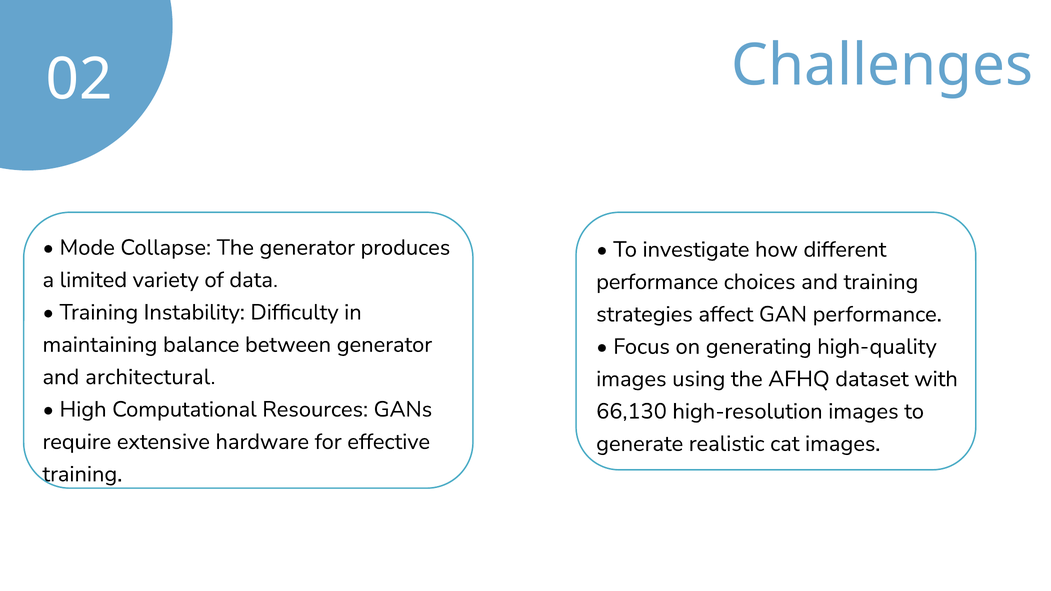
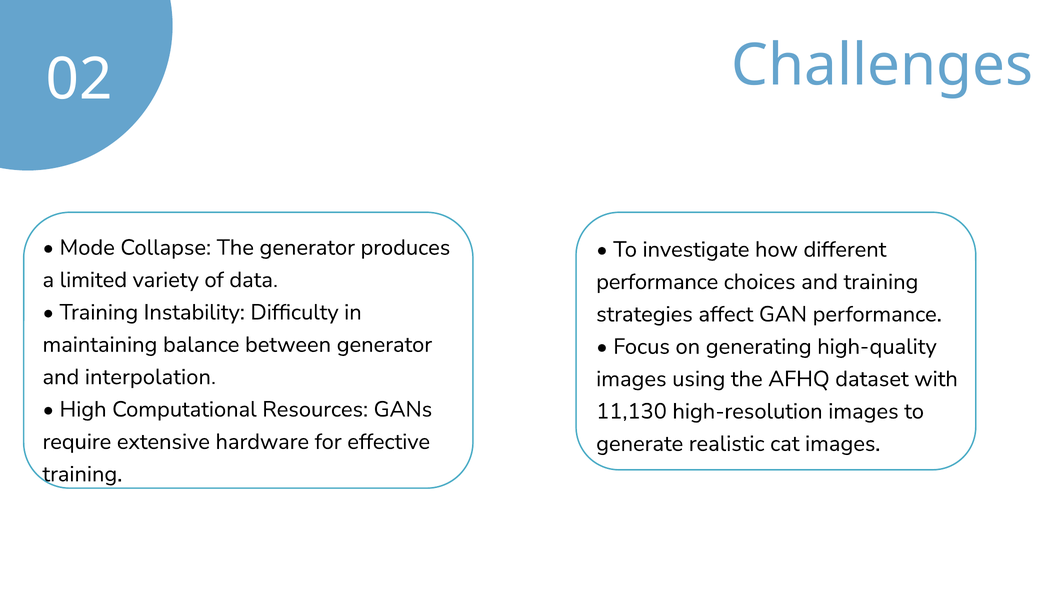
architectural: architectural -> interpolation
66,130: 66,130 -> 11,130
